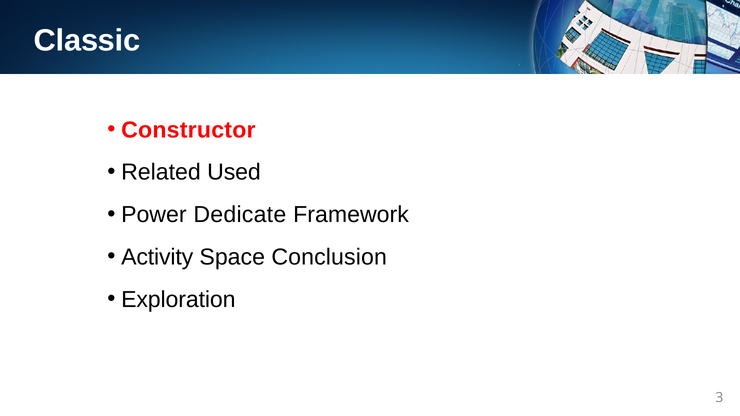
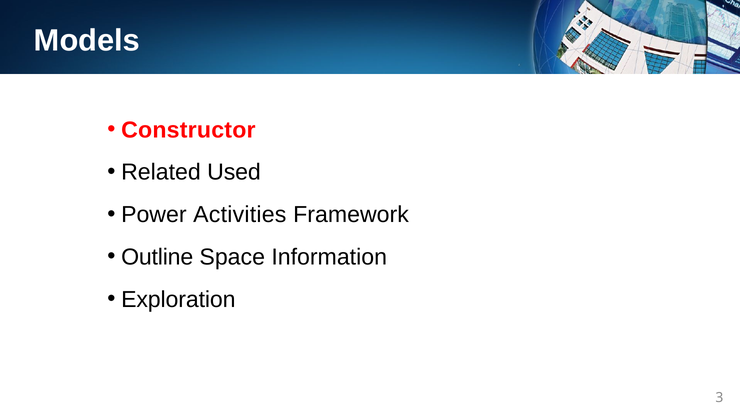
Classic: Classic -> Models
Dedicate: Dedicate -> Activities
Activity: Activity -> Outline
Conclusion: Conclusion -> Information
